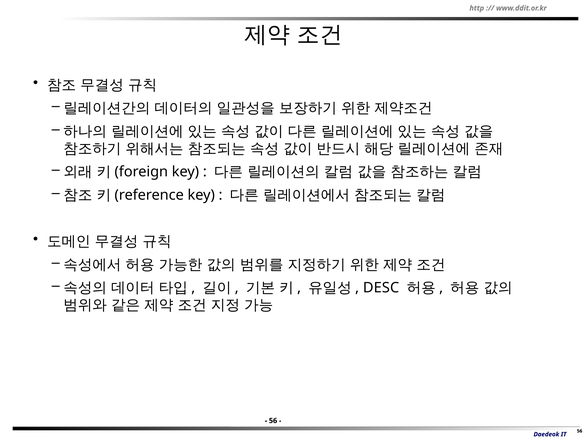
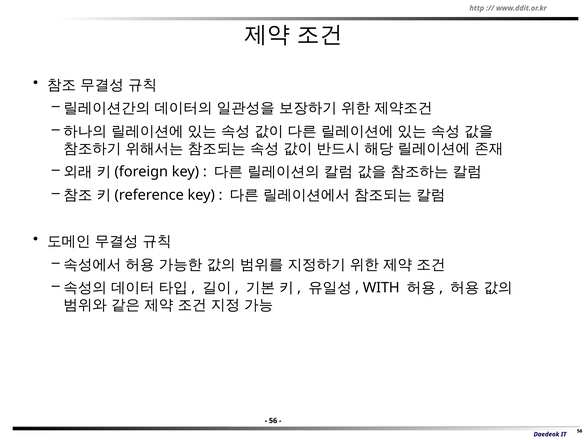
DESC: DESC -> WITH
